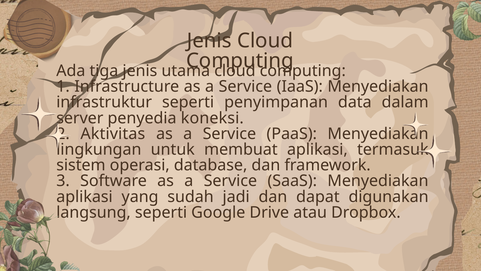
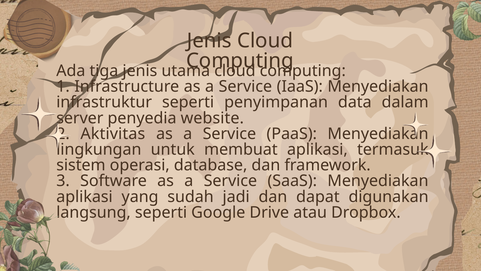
koneksi: koneksi -> website
